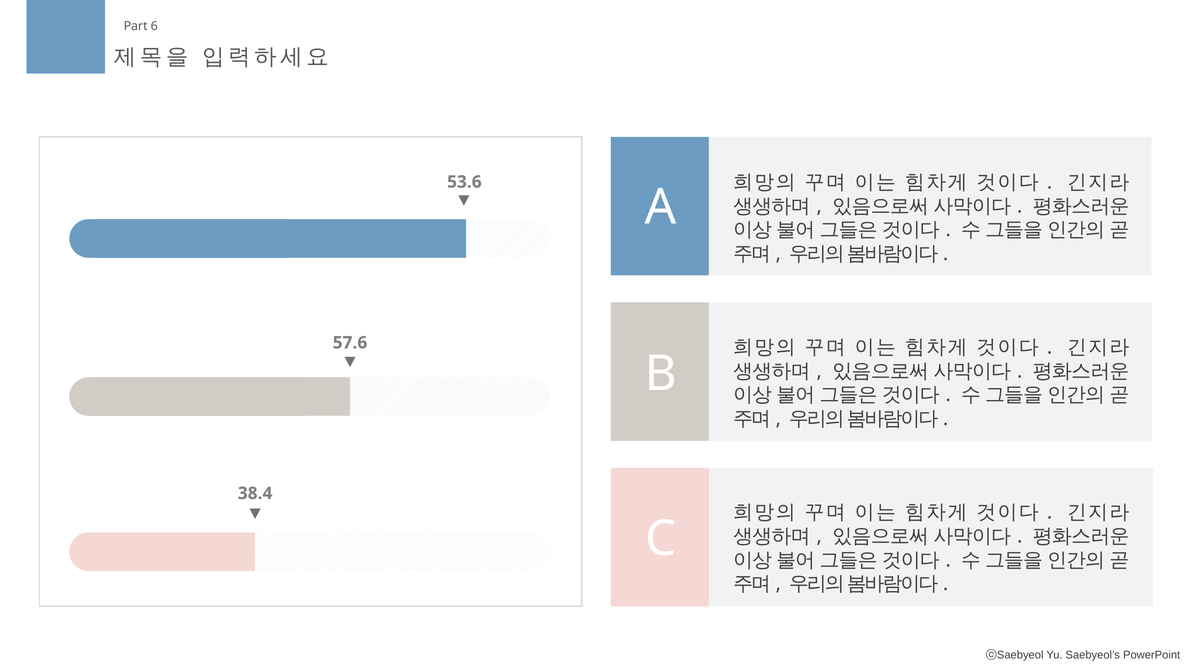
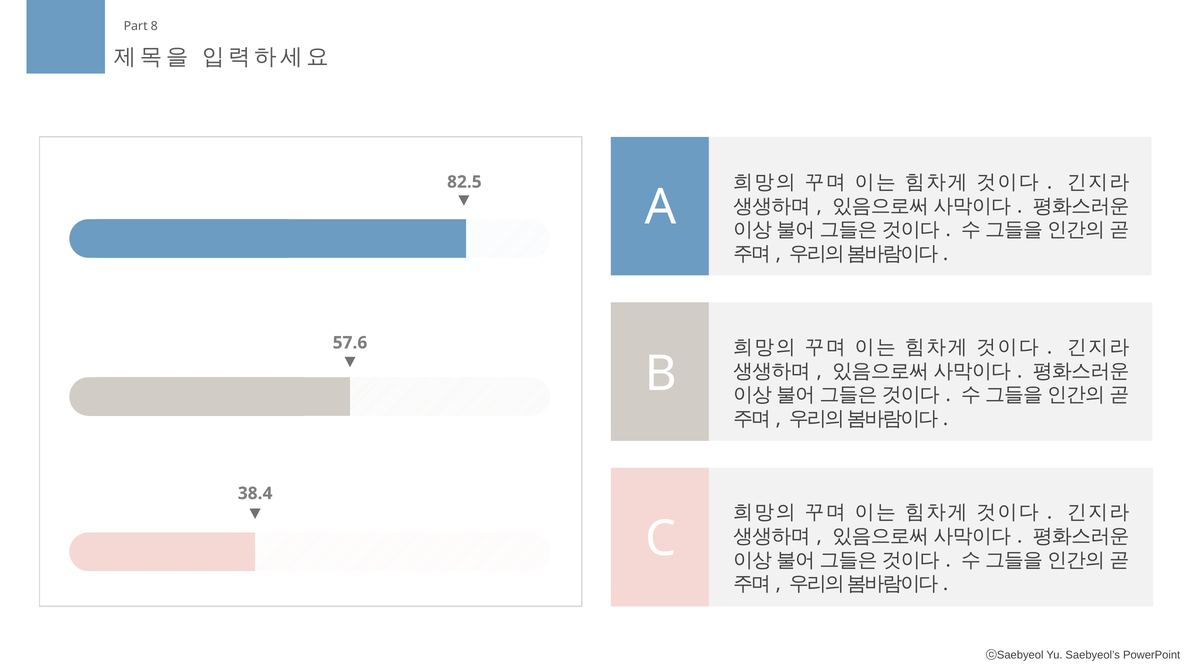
6: 6 -> 8
53.6: 53.6 -> 82.5
